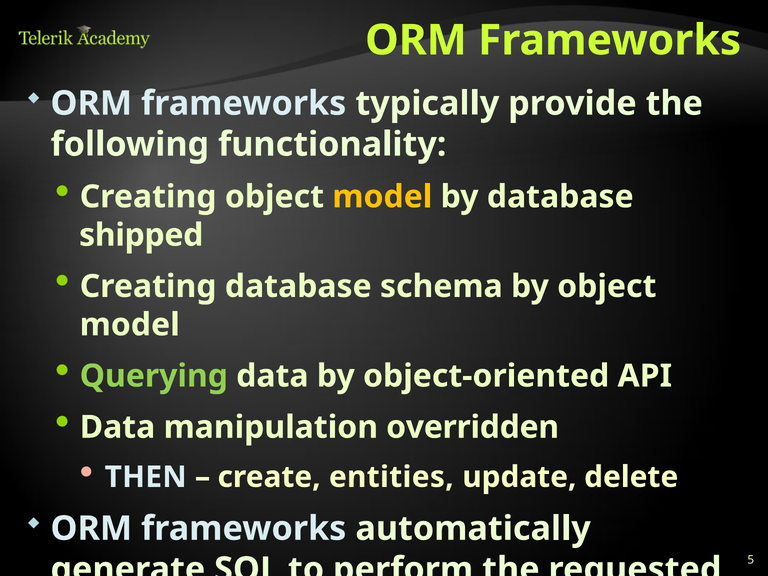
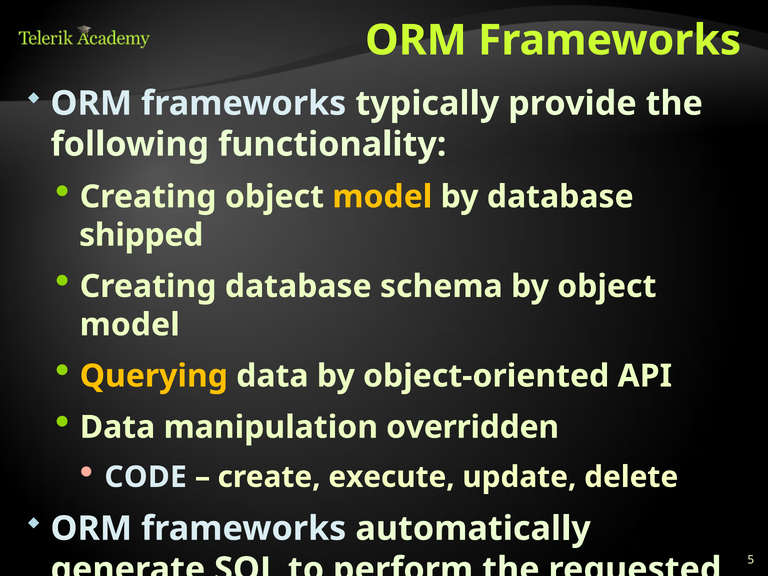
Querying colour: light green -> yellow
THEN: THEN -> CODE
entities: entities -> execute
